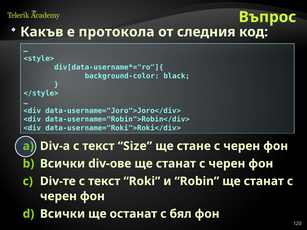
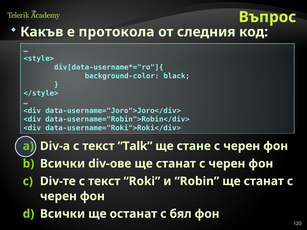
Size: Size -> Talk
